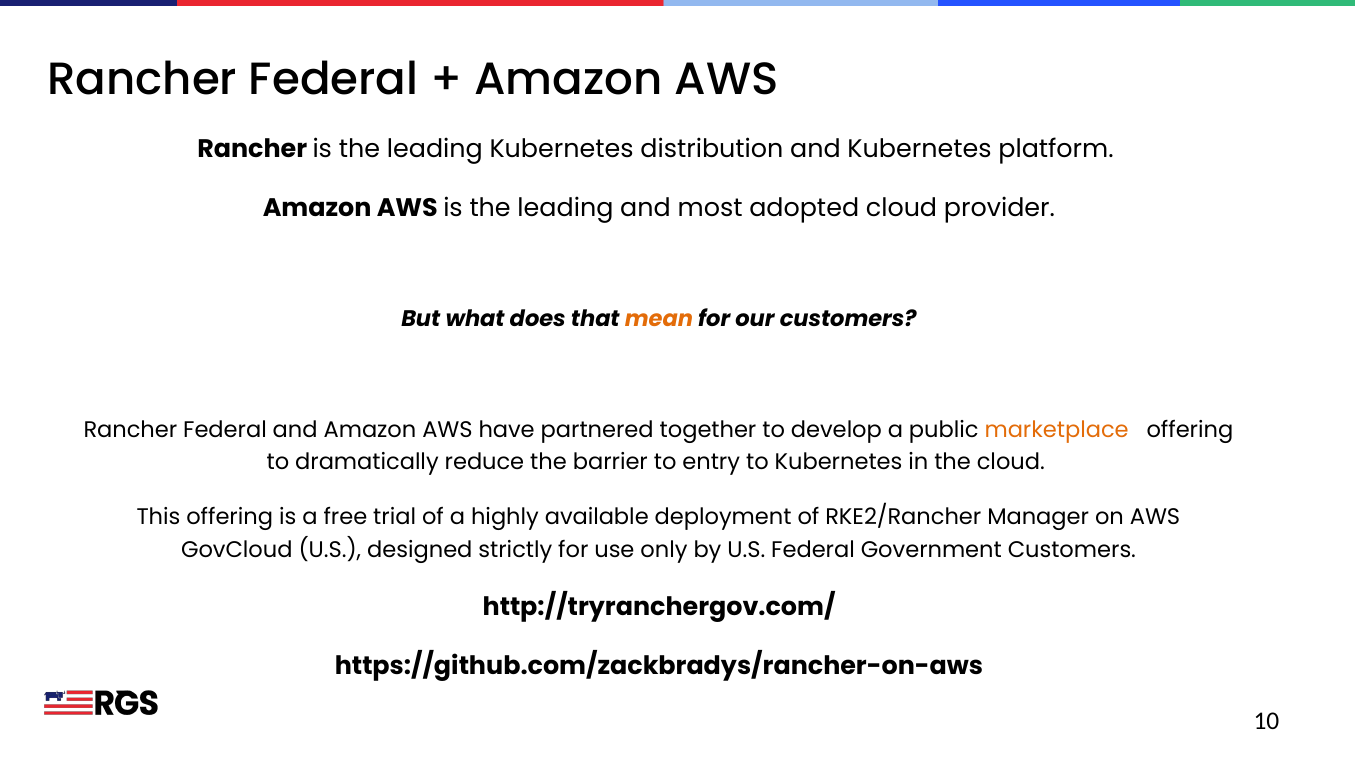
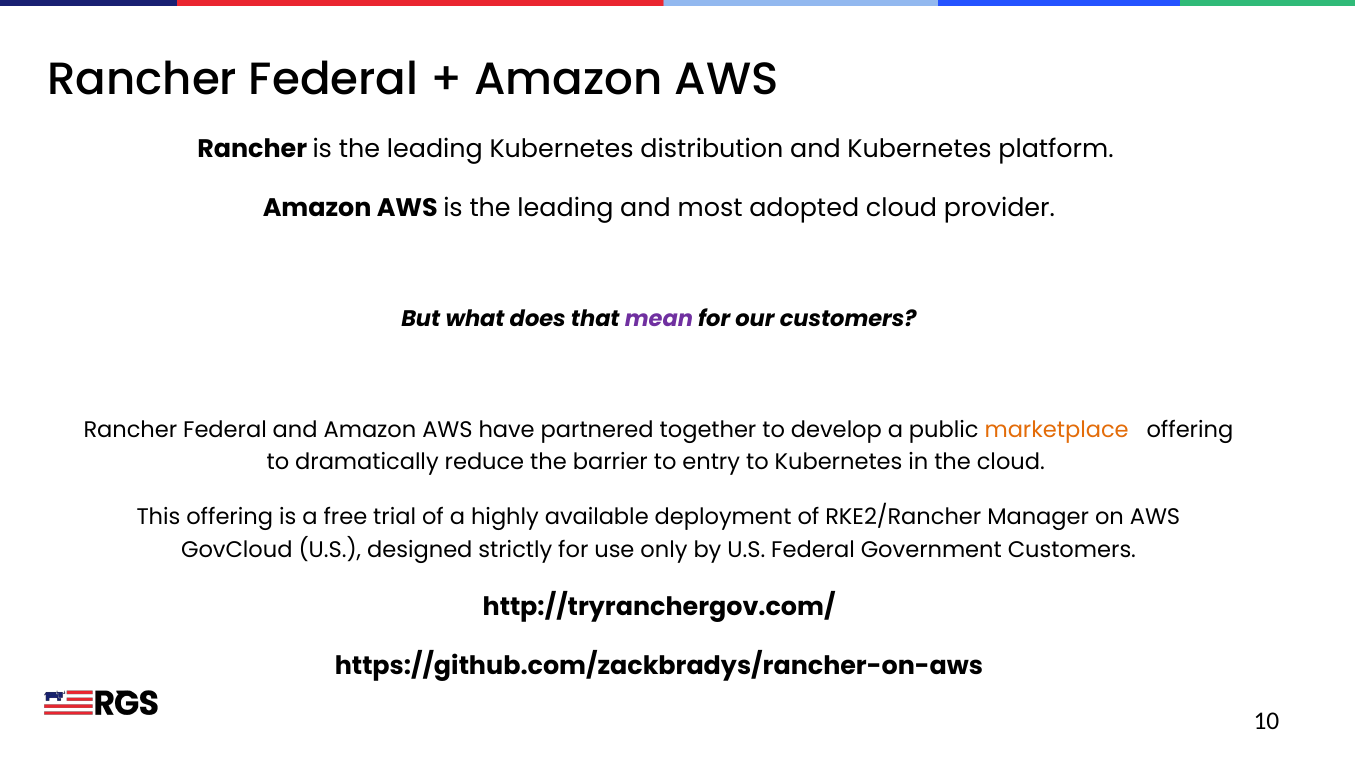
mean colour: orange -> purple
